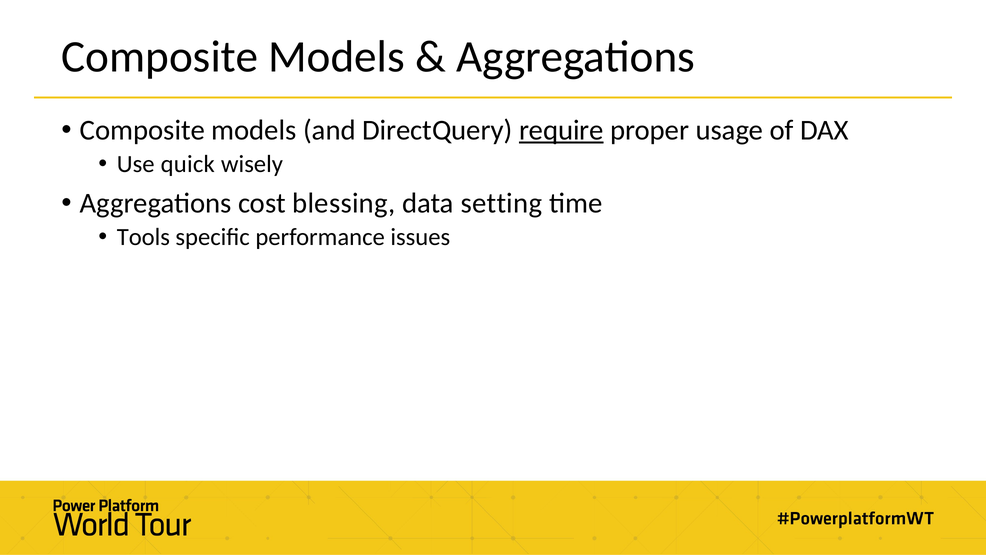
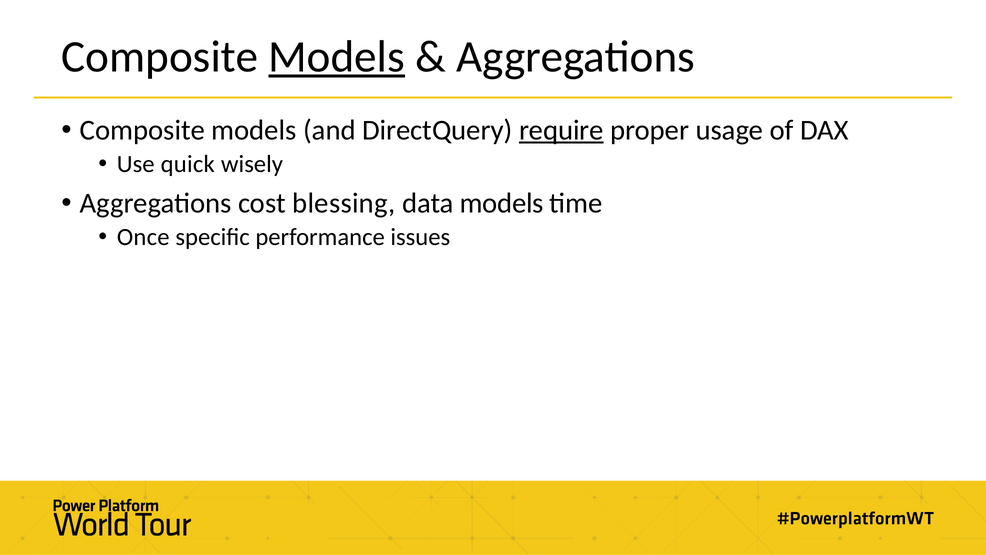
Models at (337, 57) underline: none -> present
data setting: setting -> models
Tools: Tools -> Once
